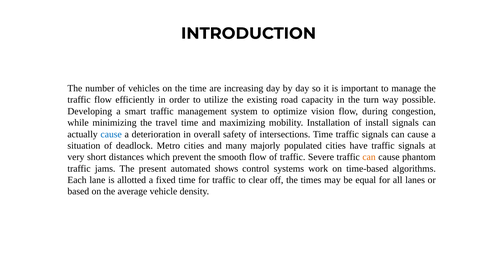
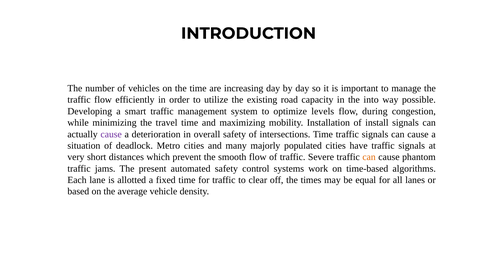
turn: turn -> into
vision: vision -> levels
cause at (111, 134) colour: blue -> purple
automated shows: shows -> safety
